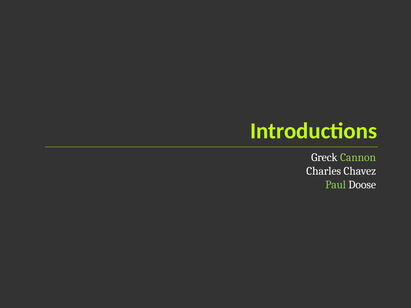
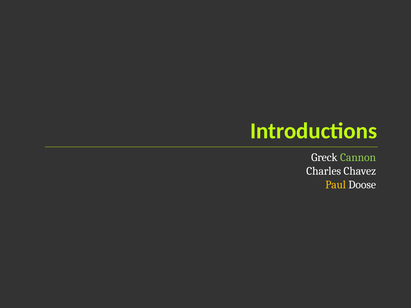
Paul colour: light green -> yellow
